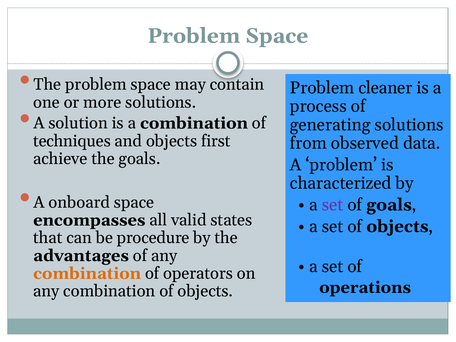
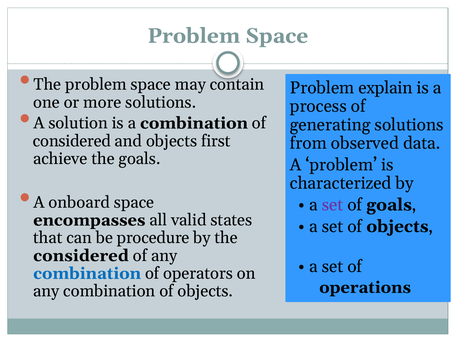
cleaner: cleaner -> explain
techniques at (72, 141): techniques -> considered
advantages at (81, 256): advantages -> considered
combination at (87, 273) colour: orange -> blue
